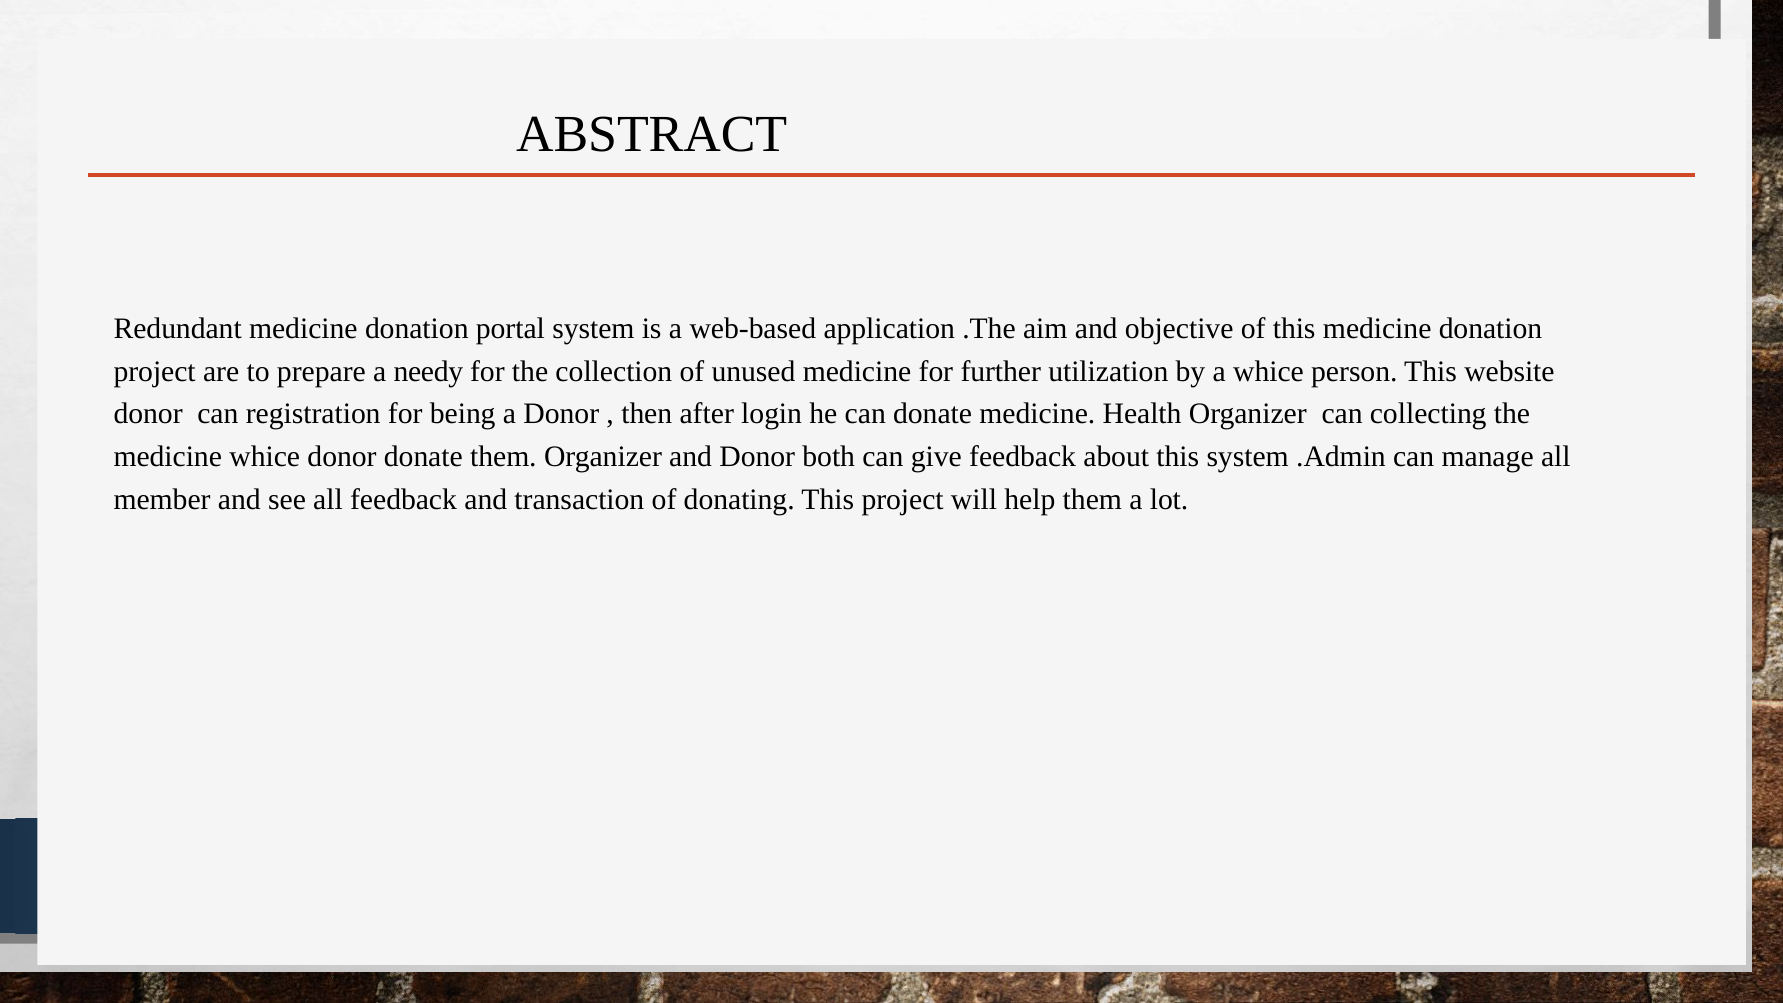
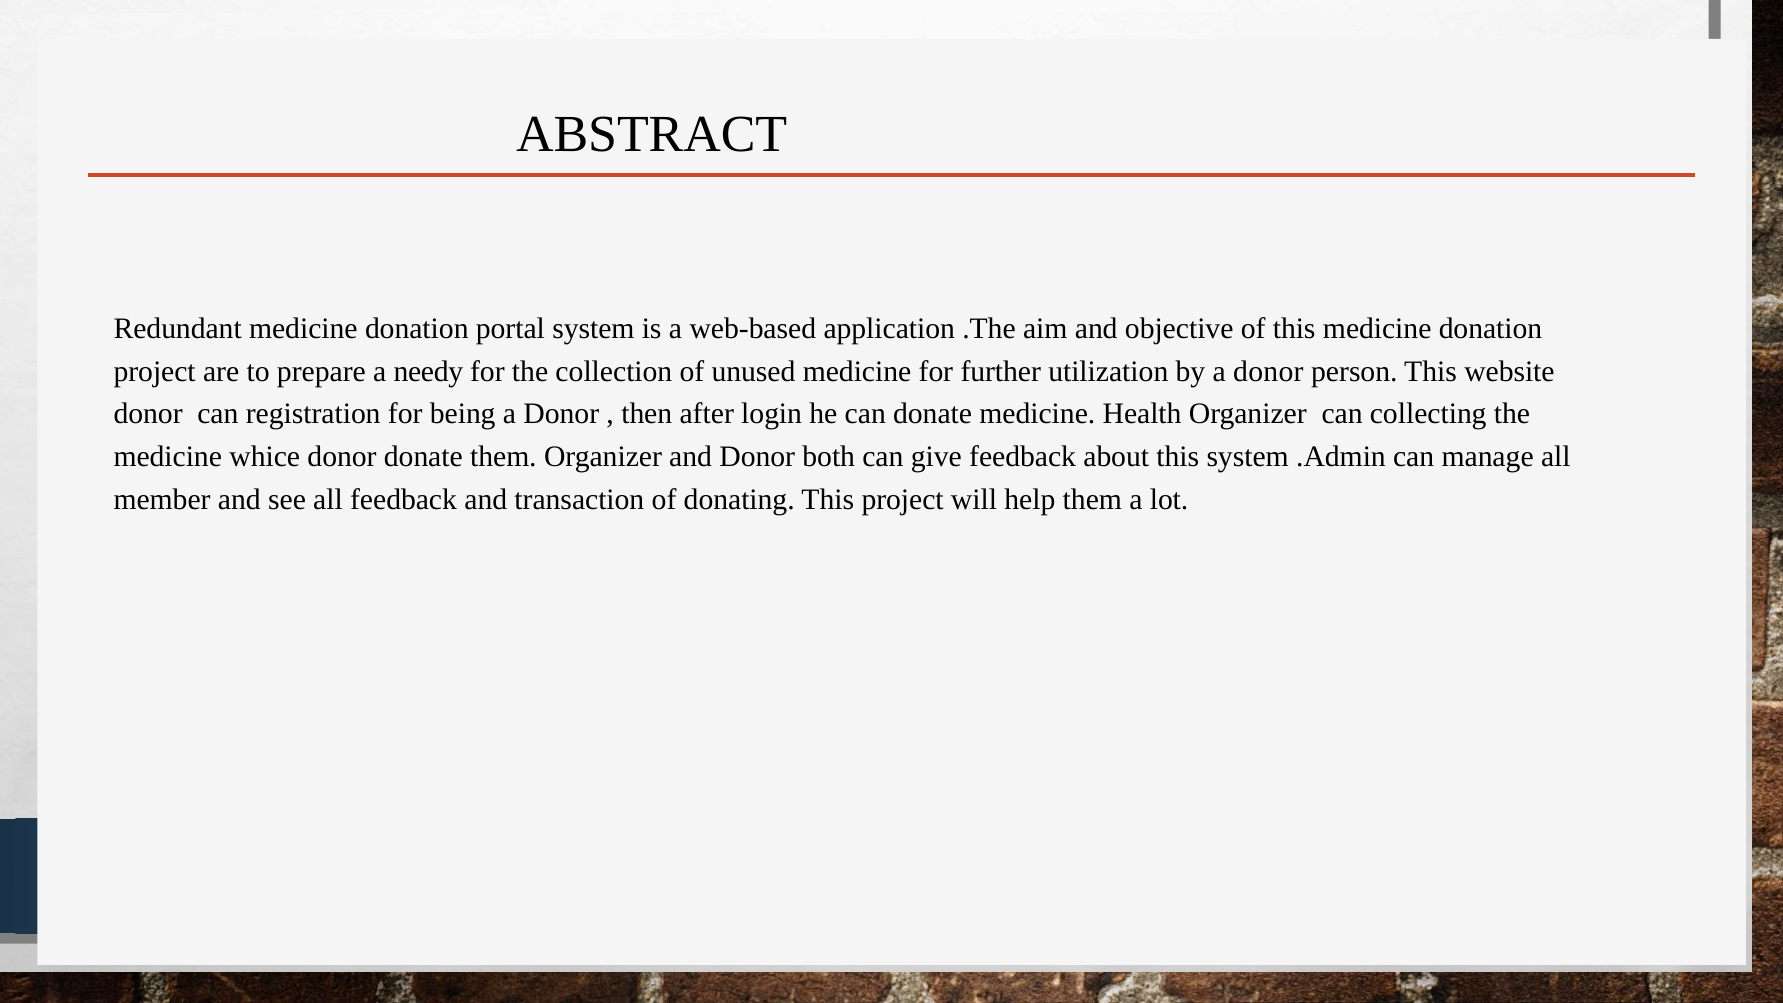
by a whice: whice -> donor
